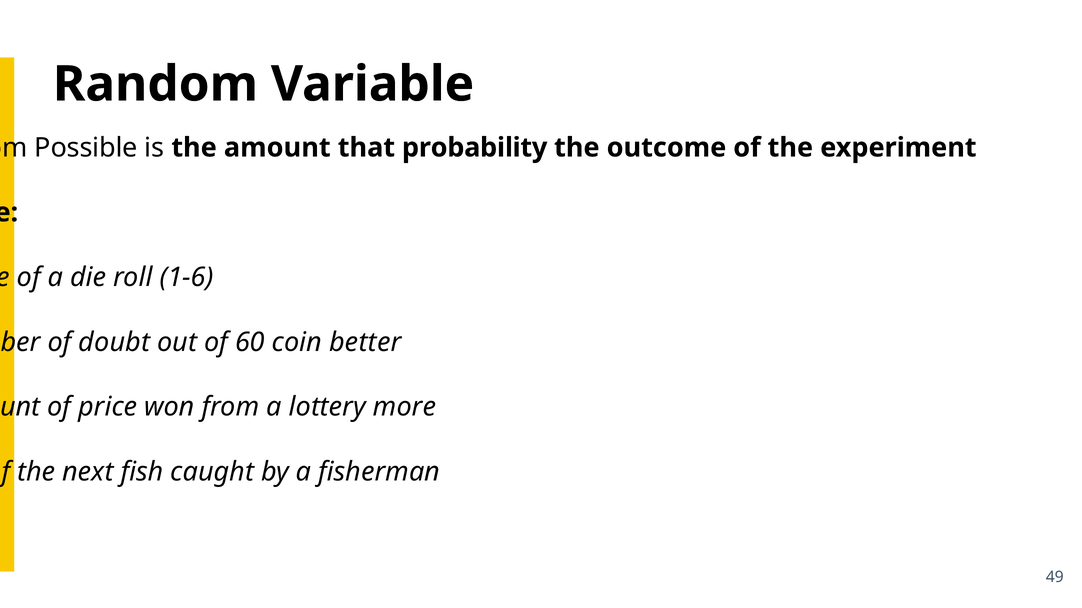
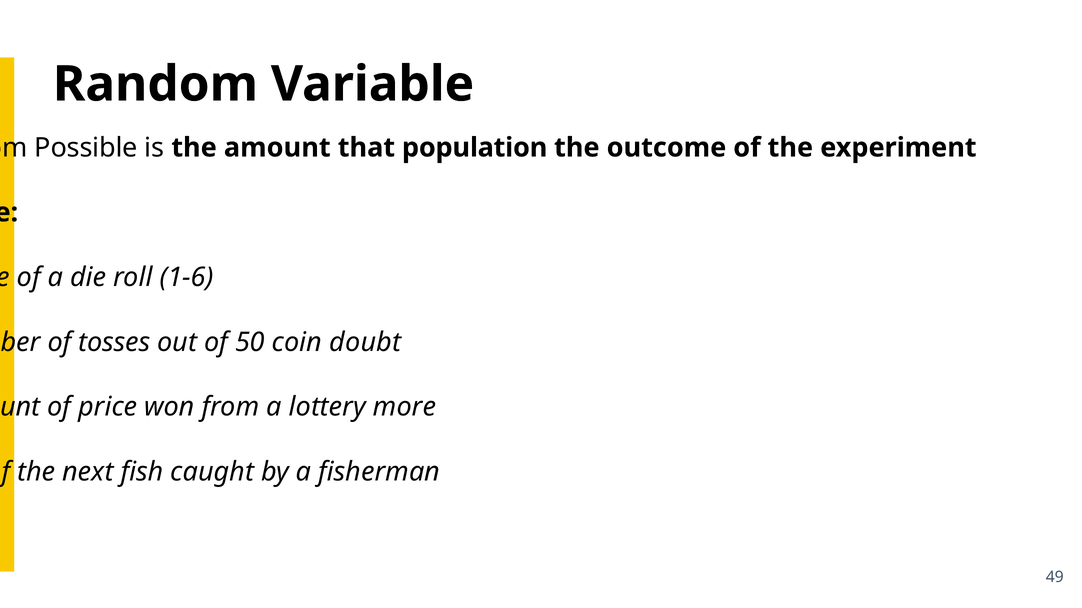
probability: probability -> population
doubt: doubt -> tosses
60: 60 -> 50
better: better -> doubt
